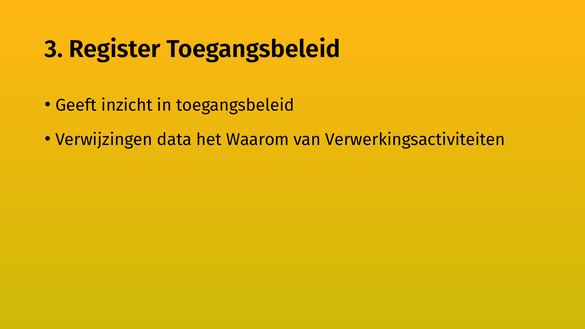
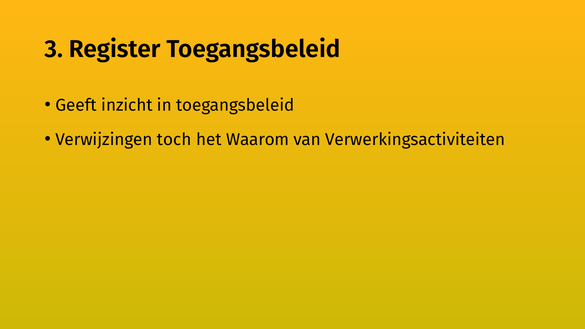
data: data -> toch
